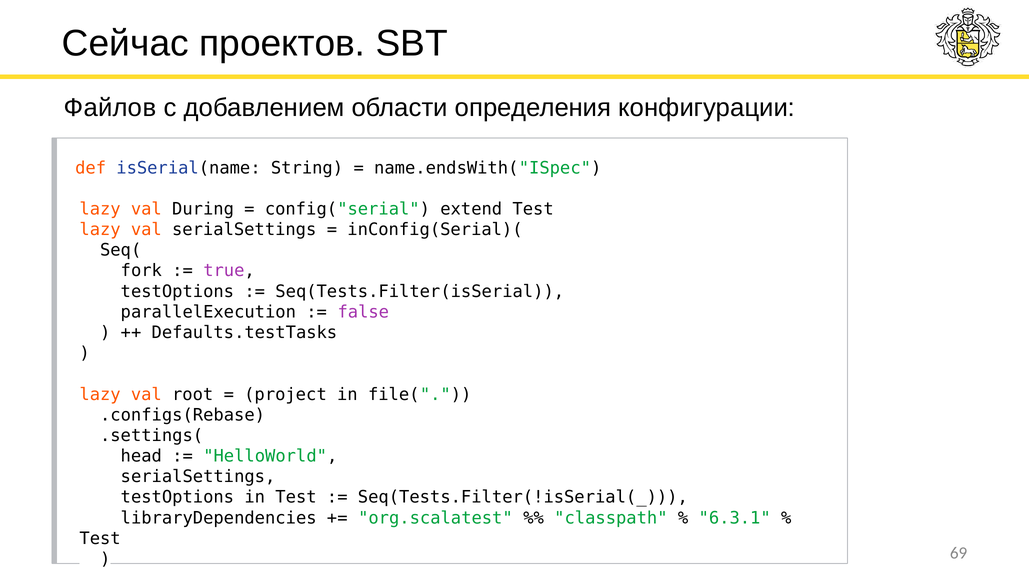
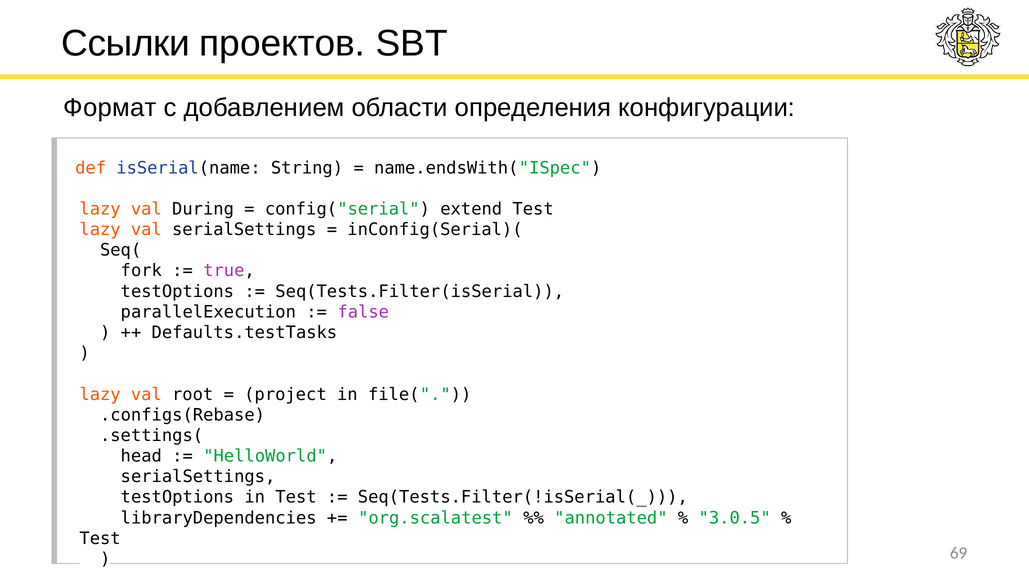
Сейчас: Сейчас -> Ссылки
Файлов: Файлов -> Формат
classpath: classpath -> annotated
6.3.1: 6.3.1 -> 3.0.5
